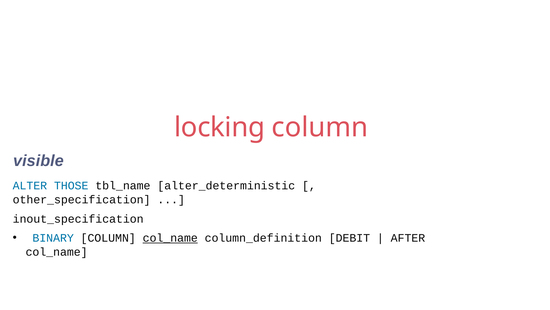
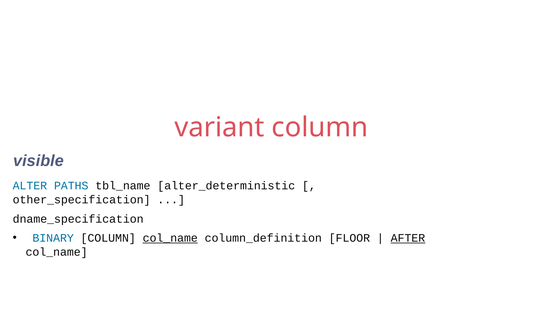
locking: locking -> variant
THOSE: THOSE -> PATHS
inout_specification: inout_specification -> dname_specification
DEBIT: DEBIT -> FLOOR
AFTER underline: none -> present
